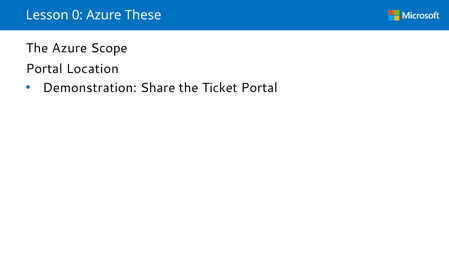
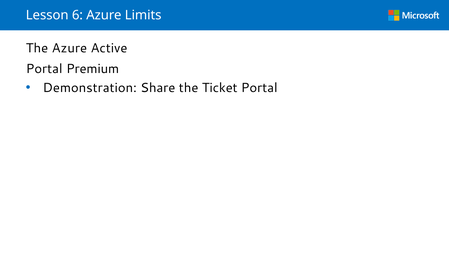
0: 0 -> 6
These: These -> Limits
Scope: Scope -> Active
Location: Location -> Premium
